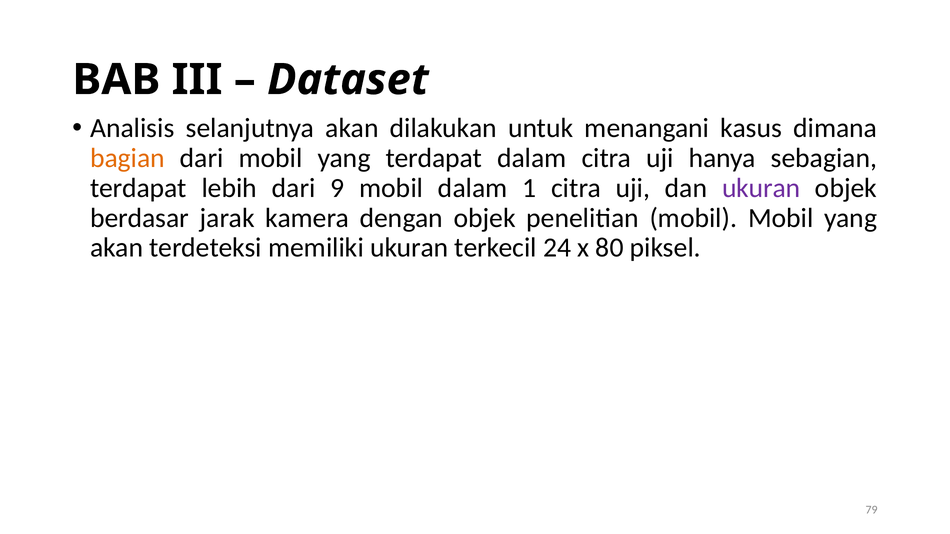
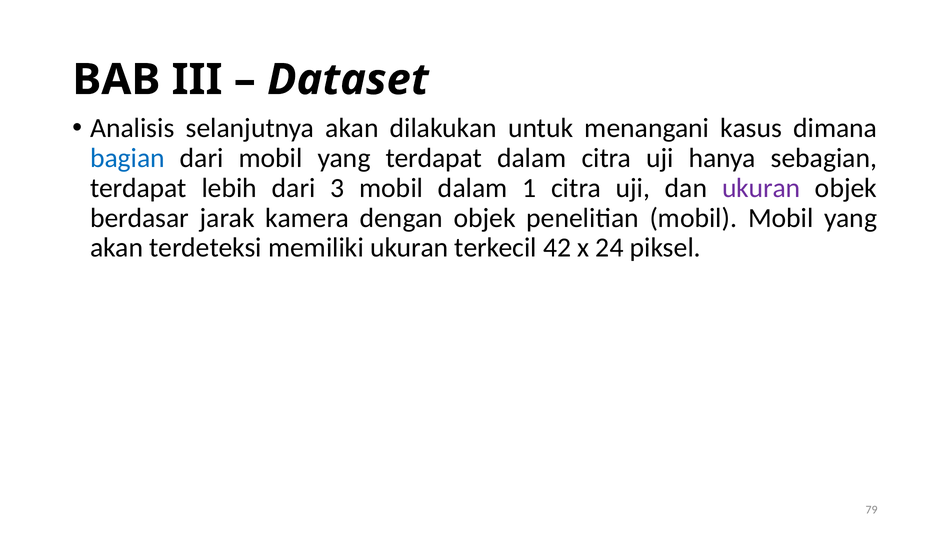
bagian colour: orange -> blue
9: 9 -> 3
24: 24 -> 42
80: 80 -> 24
